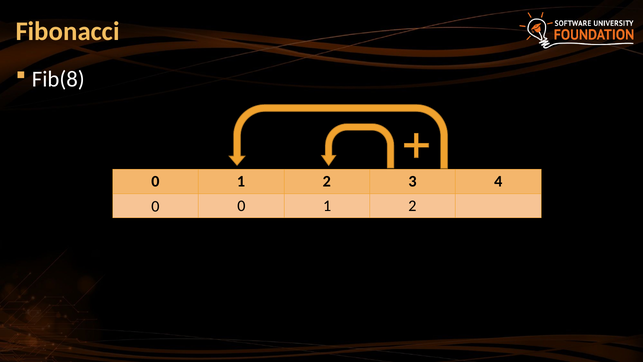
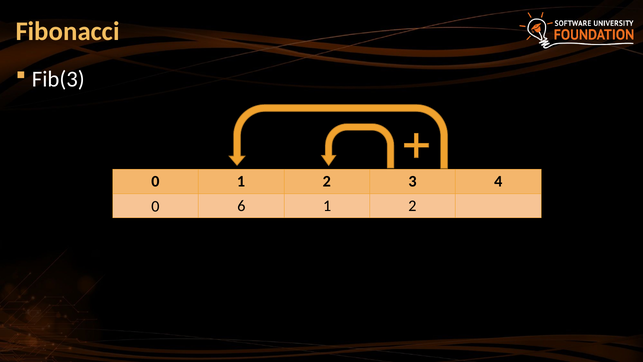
Fib(8: Fib(8 -> Fib(3
0 0: 0 -> 6
